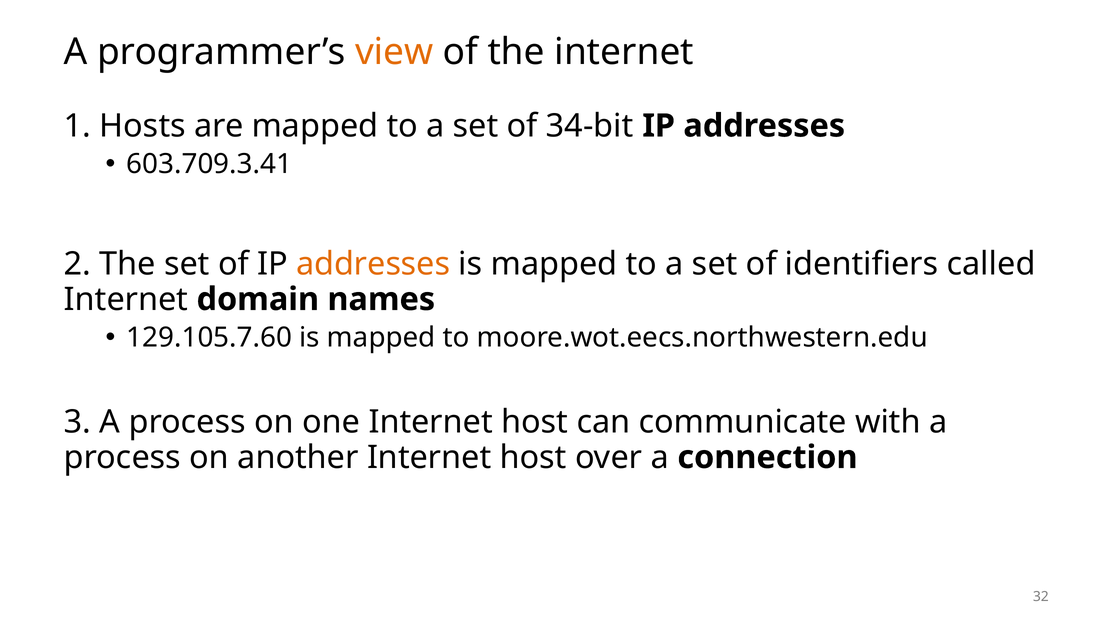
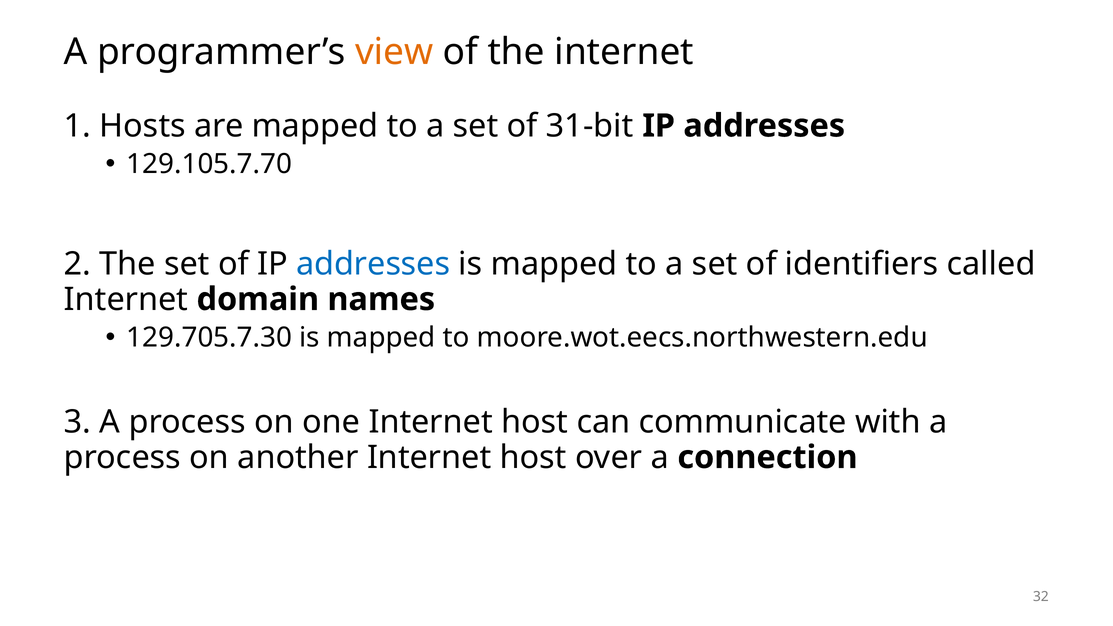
34-bit: 34-bit -> 31-bit
603.709.3.41: 603.709.3.41 -> 129.105.7.70
addresses at (373, 264) colour: orange -> blue
129.105.7.60: 129.105.7.60 -> 129.705.7.30
